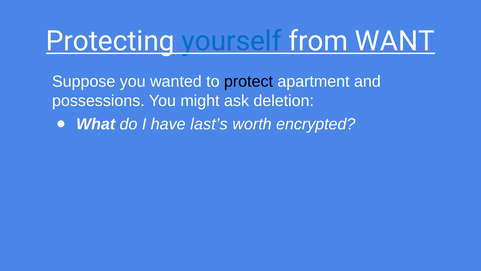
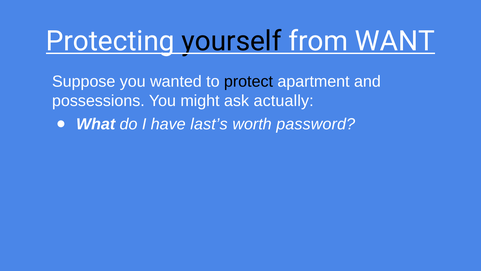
yourself colour: blue -> black
deletion: deletion -> actually
encrypted: encrypted -> password
